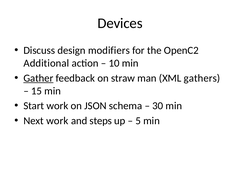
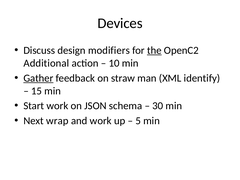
the underline: none -> present
gathers: gathers -> identify
Next work: work -> wrap
and steps: steps -> work
